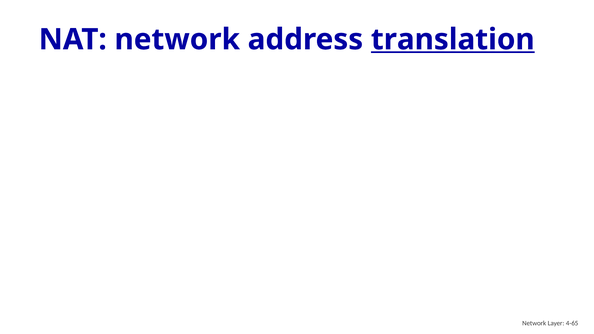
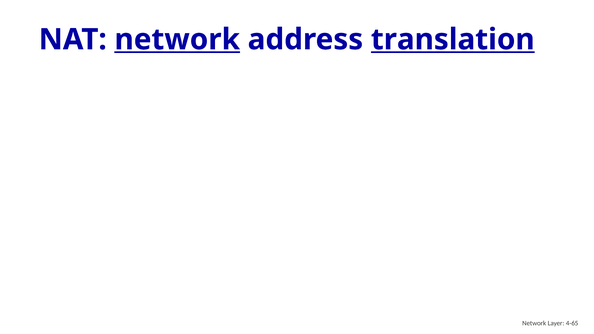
network at (177, 40) underline: none -> present
